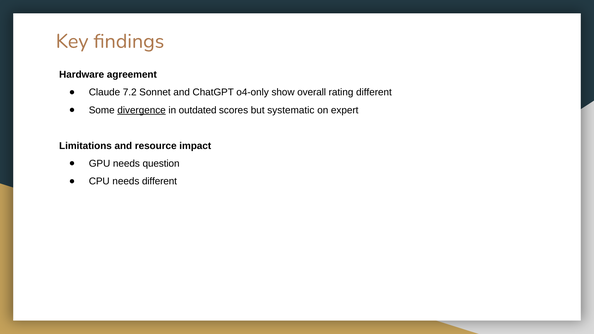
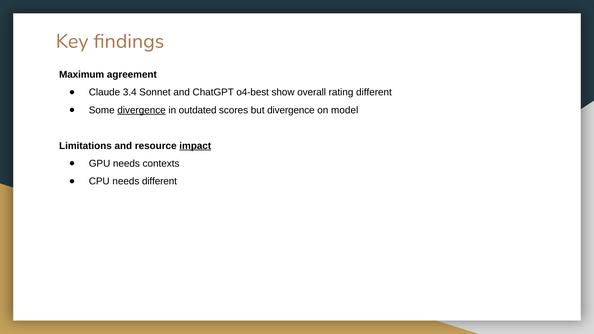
Hardware: Hardware -> Maximum
7.2: 7.2 -> 3.4
o4-only: o4-only -> o4-best
but systematic: systematic -> divergence
expert: expert -> model
impact underline: none -> present
question: question -> contexts
